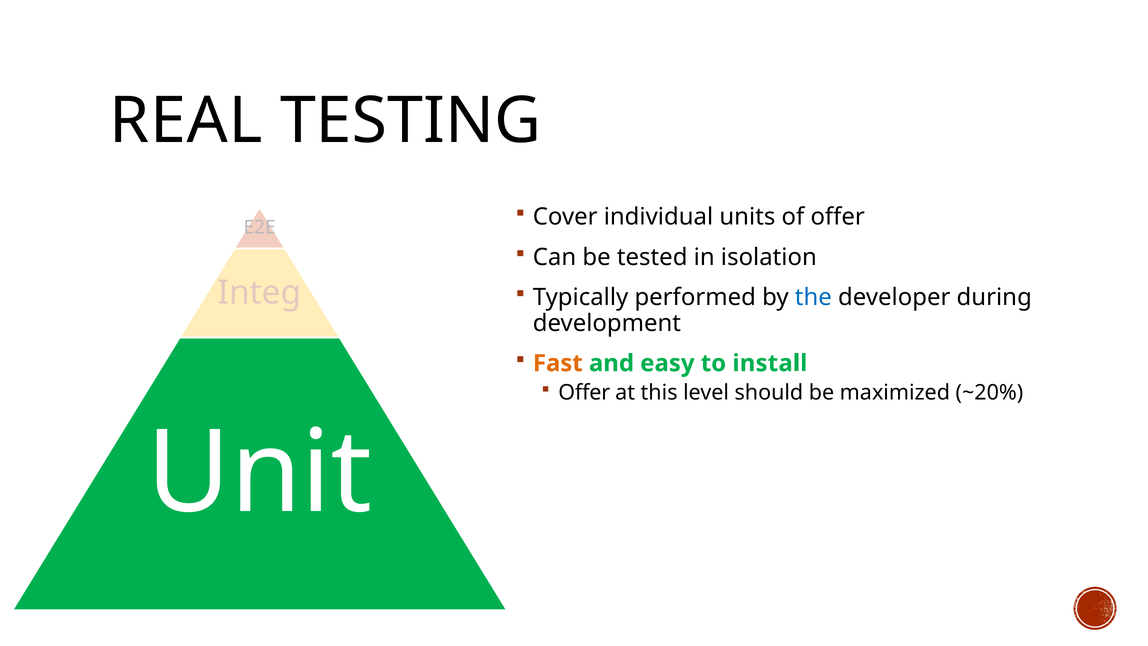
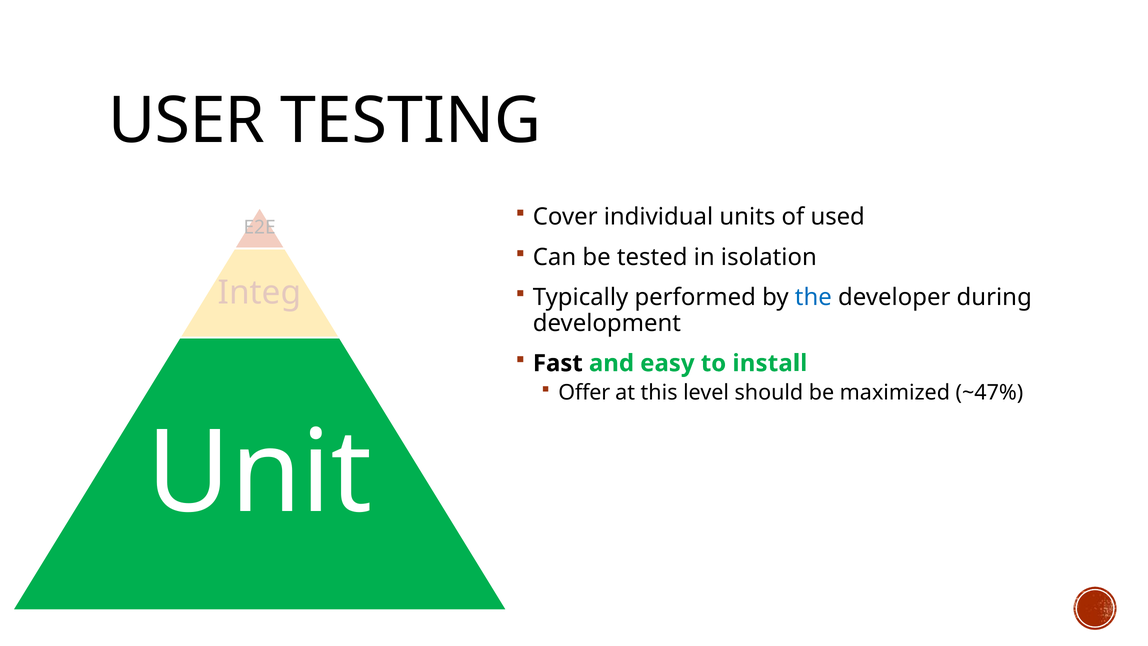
REAL: REAL -> USER
of offer: offer -> used
Fast colour: orange -> black
~20%: ~20% -> ~47%
